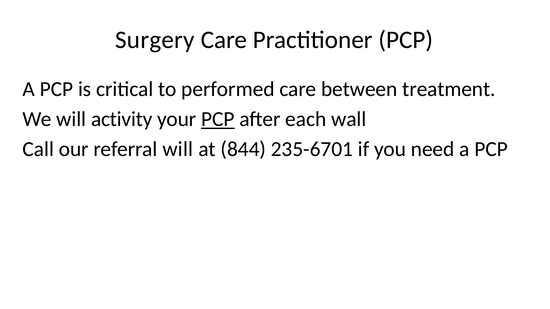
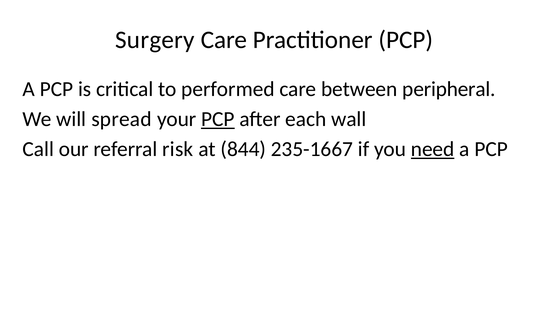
treatment: treatment -> peripheral
activity: activity -> spread
referral will: will -> risk
235-6701: 235-6701 -> 235-1667
need underline: none -> present
